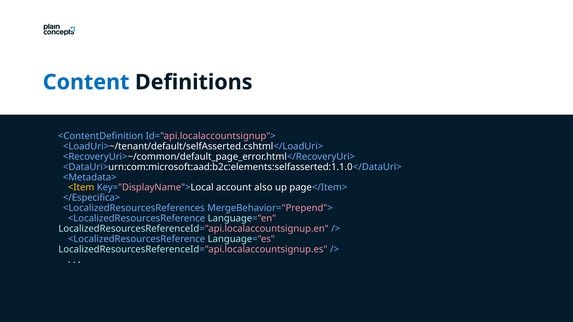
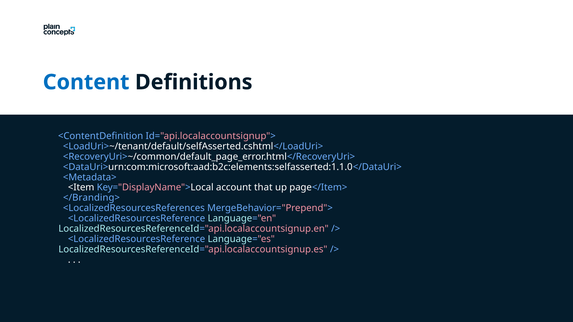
<Item colour: yellow -> white
also: also -> that
</Especifica>: </Especifica> -> </Branding>
